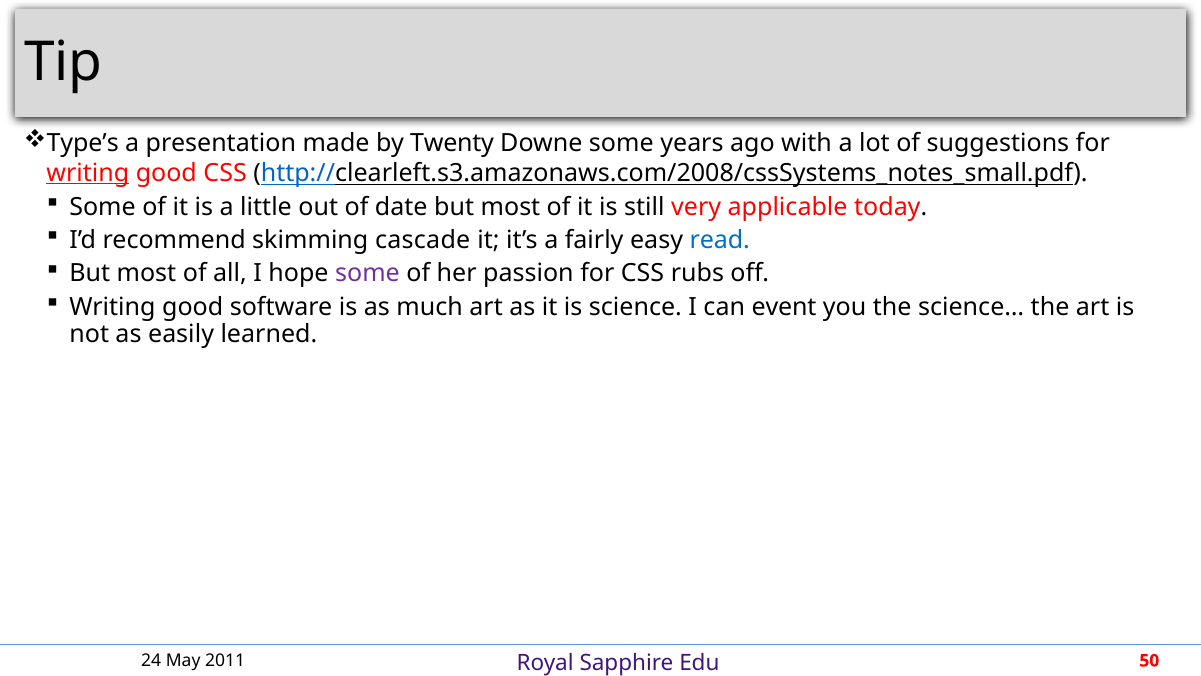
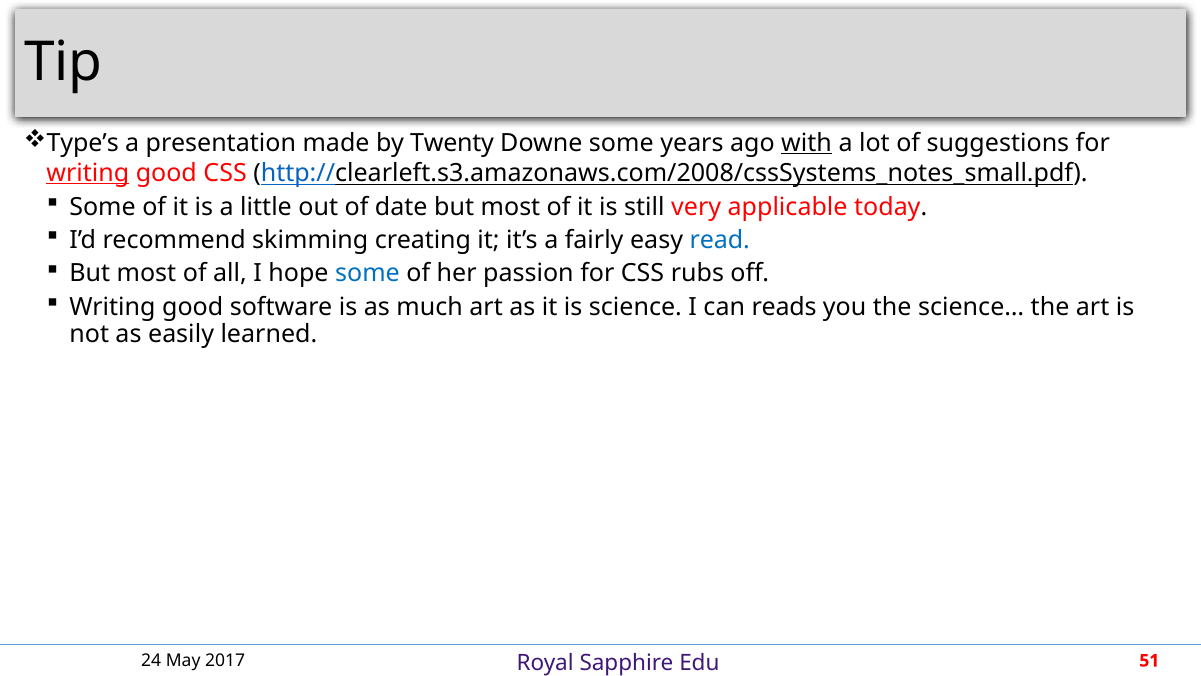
with underline: none -> present
cascade: cascade -> creating
some at (367, 273) colour: purple -> blue
event: event -> reads
2011: 2011 -> 2017
50: 50 -> 51
